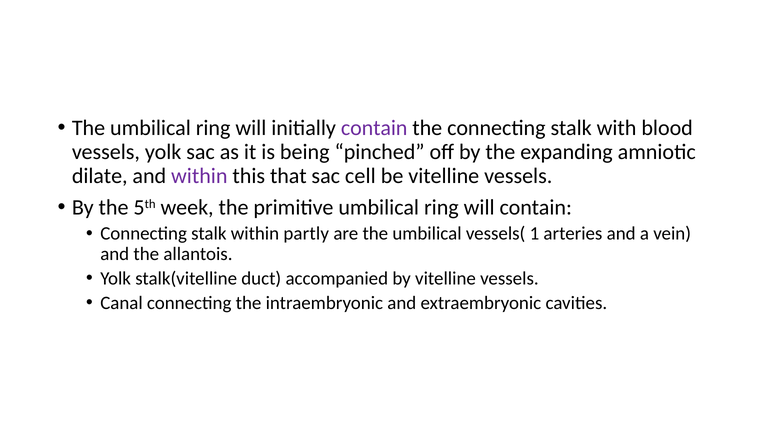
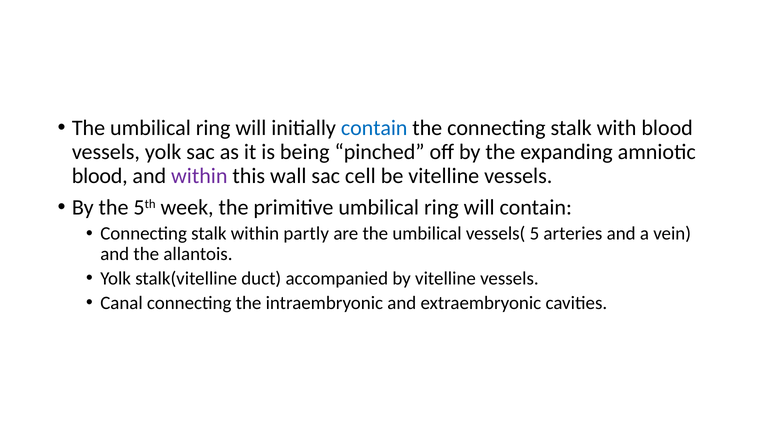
contain at (374, 128) colour: purple -> blue
dilate at (100, 176): dilate -> blood
that: that -> wall
1: 1 -> 5
